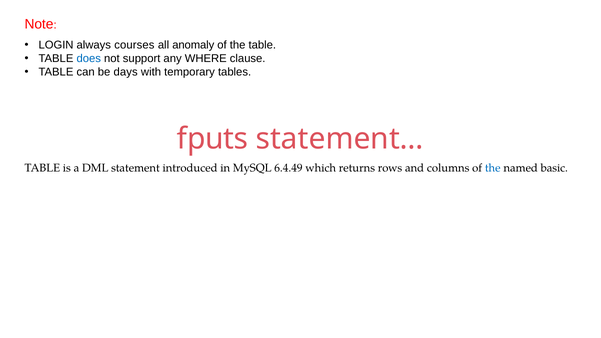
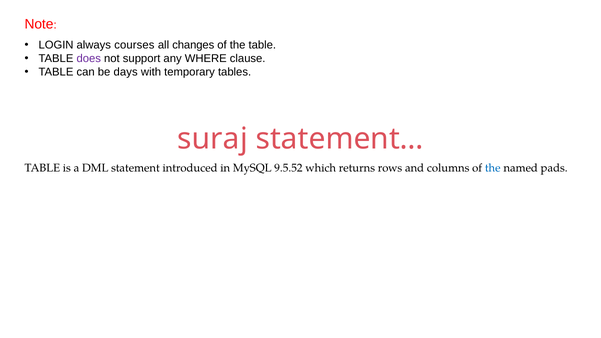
anomaly: anomaly -> changes
does colour: blue -> purple
fputs: fputs -> suraj
6.4.49: 6.4.49 -> 9.5.52
basic: basic -> pads
